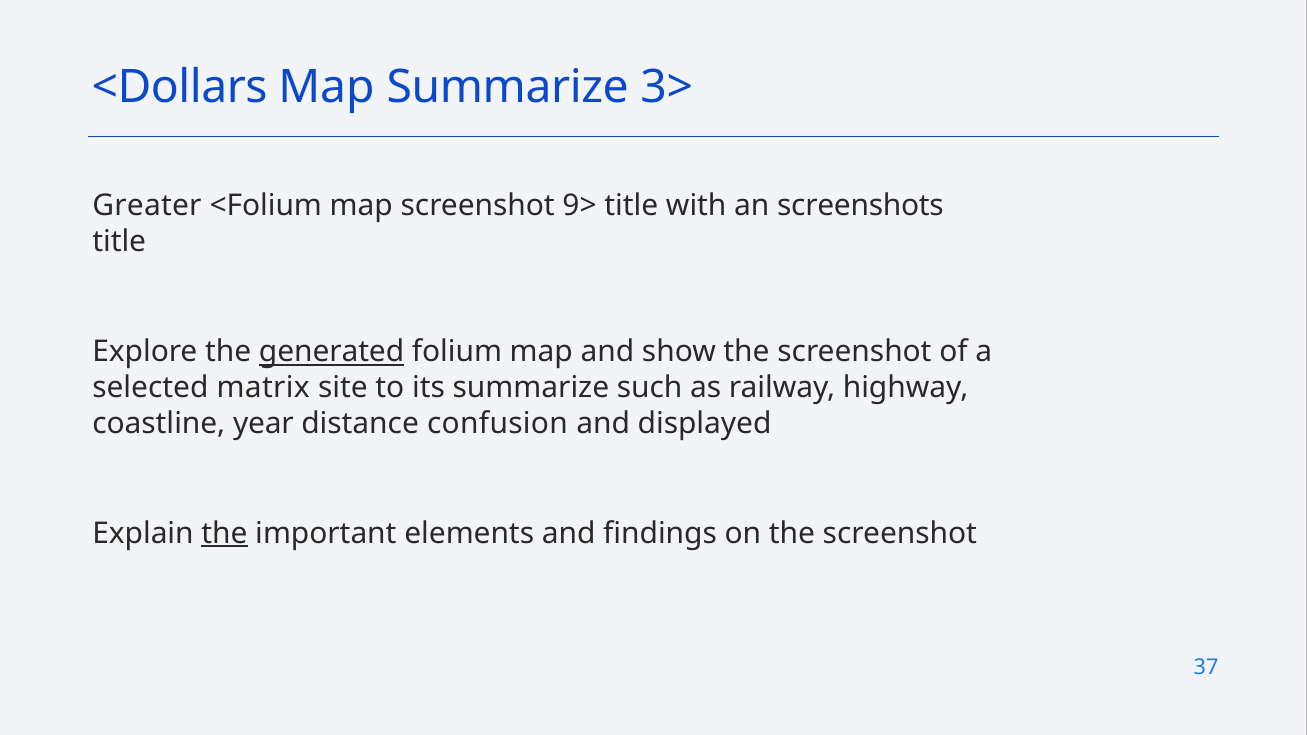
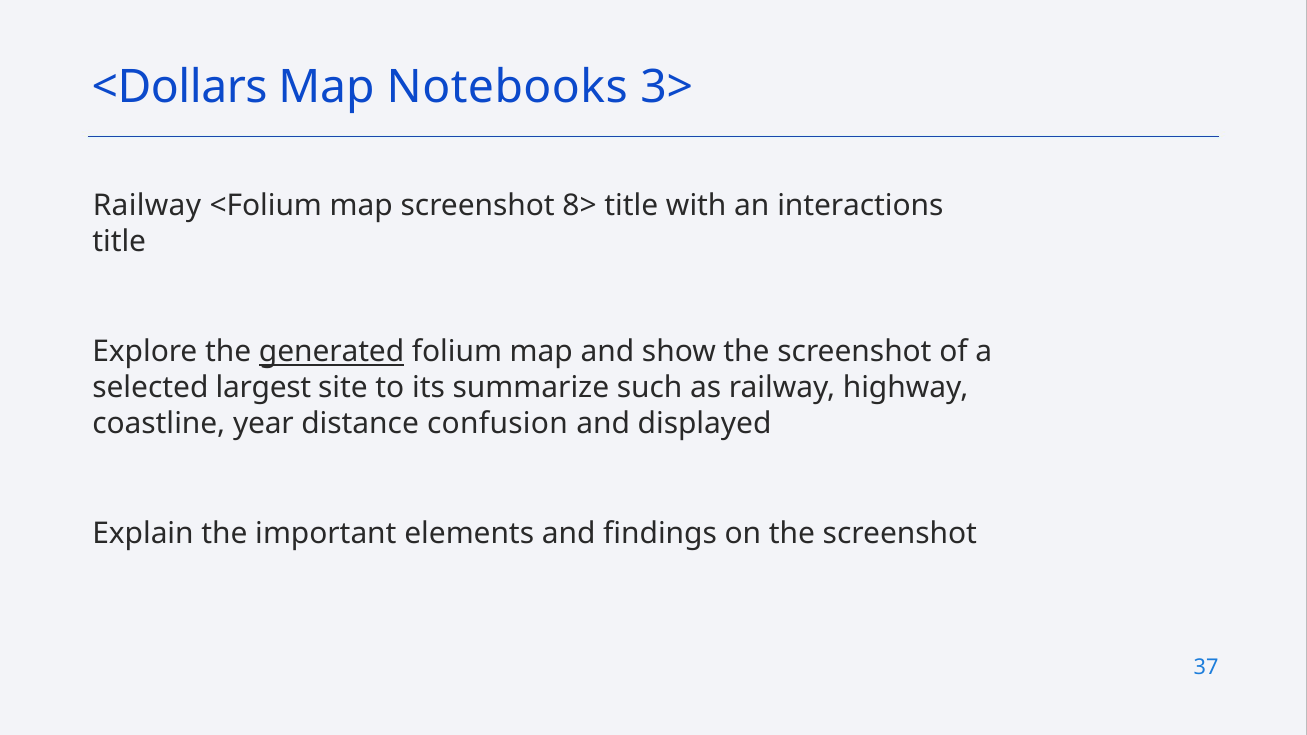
Map Summarize: Summarize -> Notebooks
Greater at (147, 206): Greater -> Railway
9>: 9> -> 8>
screenshots: screenshots -> interactions
matrix: matrix -> largest
the at (224, 534) underline: present -> none
